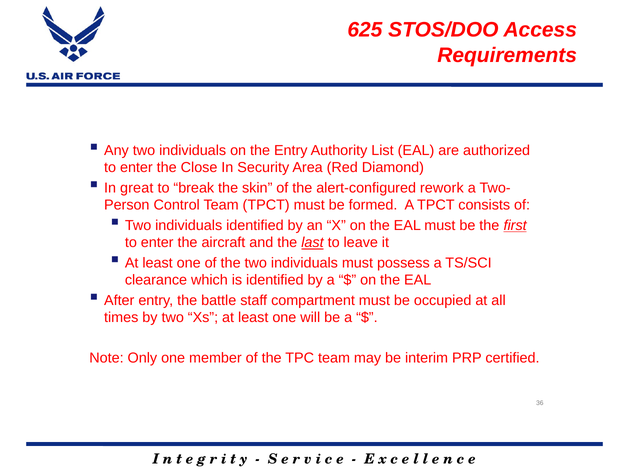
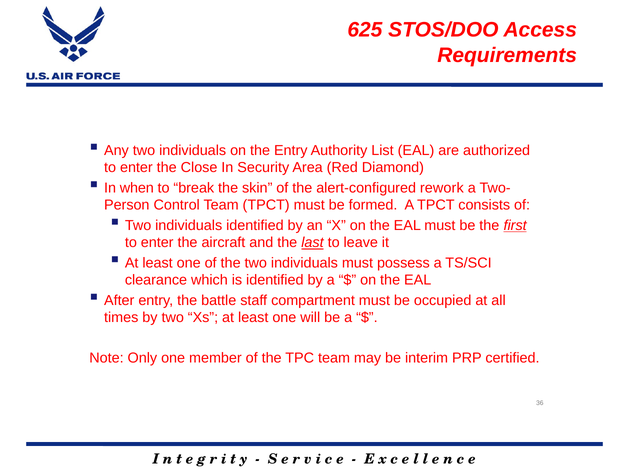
great: great -> when
